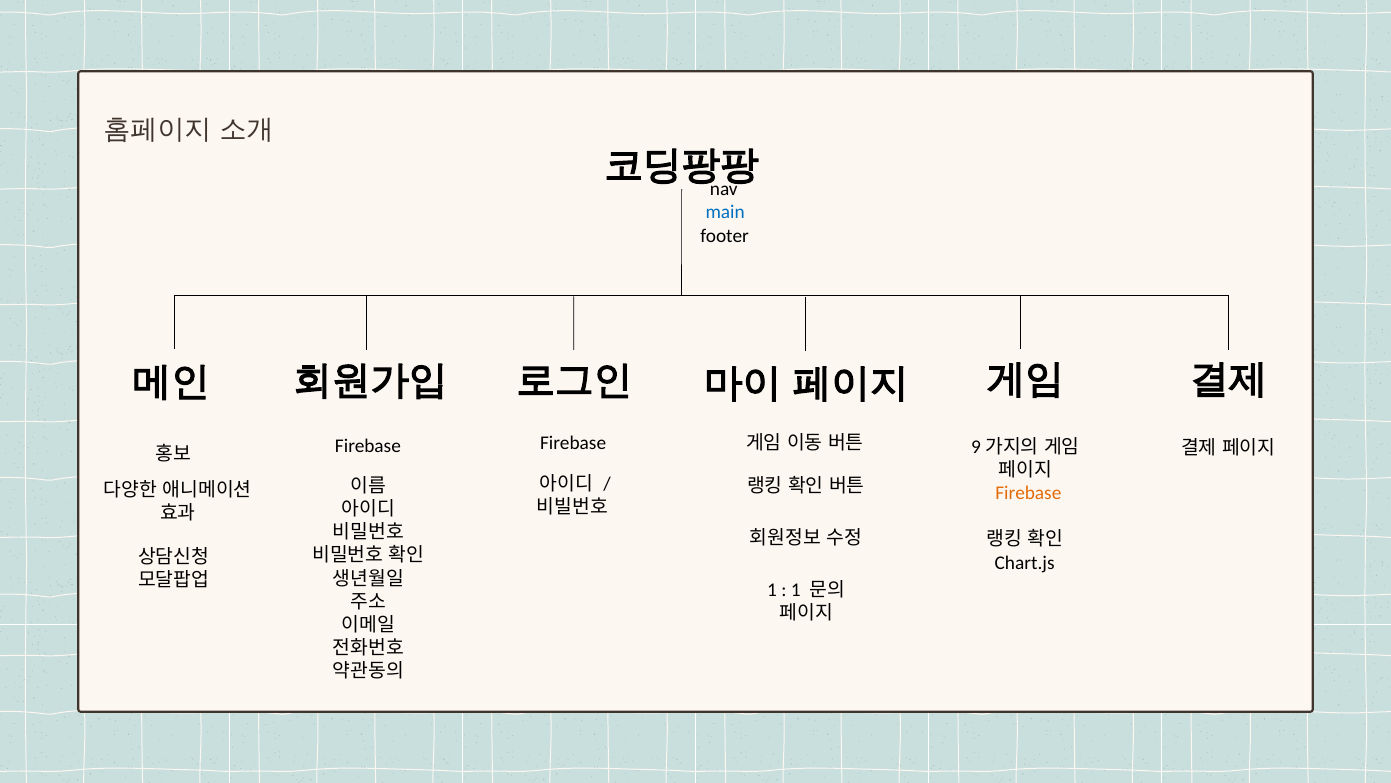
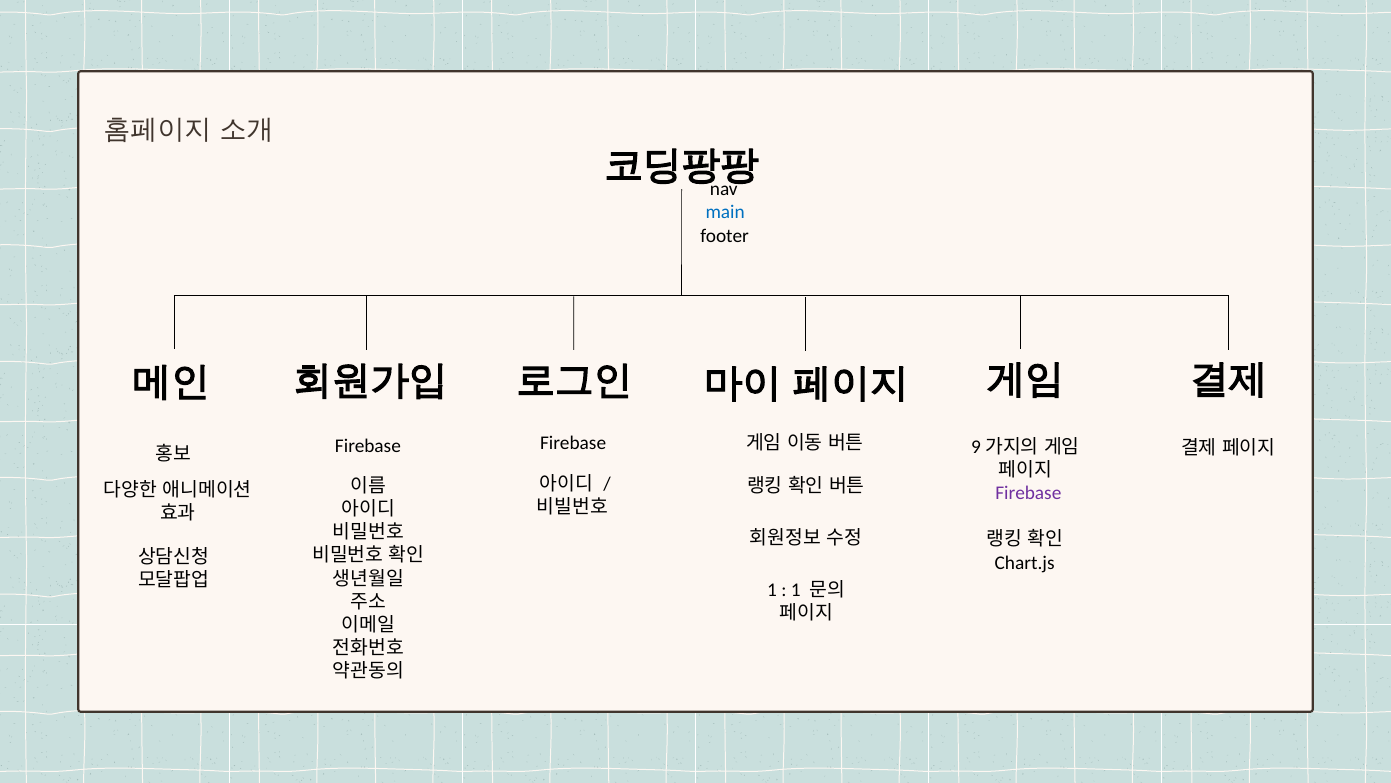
Firebase at (1028, 493) colour: orange -> purple
